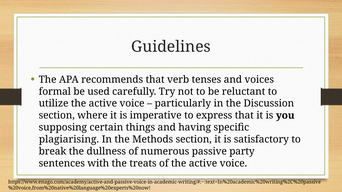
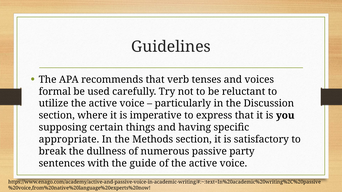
plagiarising: plagiarising -> appropriate
treats: treats -> guide
